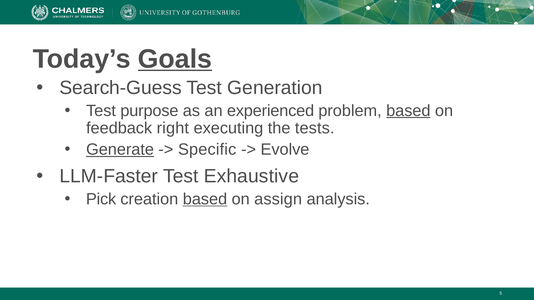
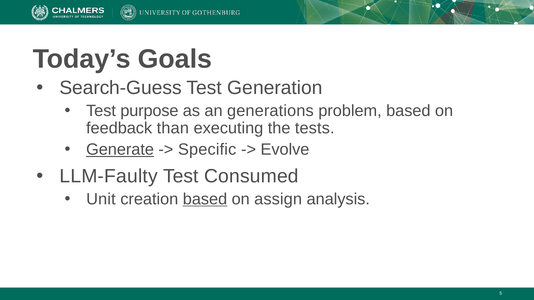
Goals underline: present -> none
experienced: experienced -> generations
based at (408, 111) underline: present -> none
right: right -> than
LLM-Faster: LLM-Faster -> LLM-Faulty
Exhaustive: Exhaustive -> Consumed
Pick: Pick -> Unit
